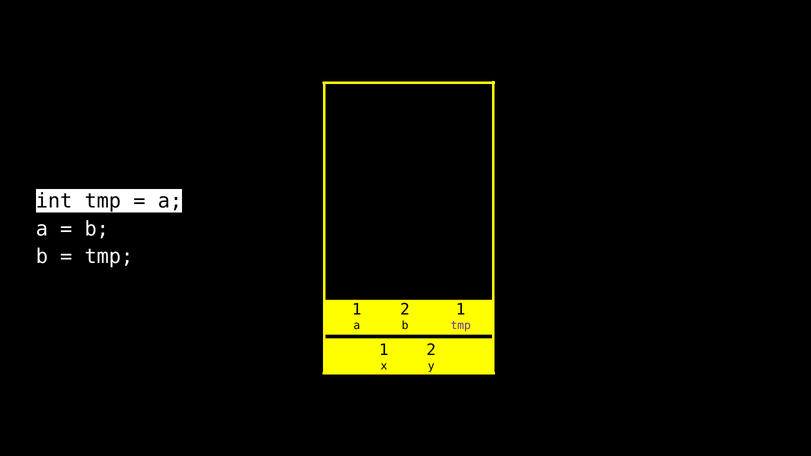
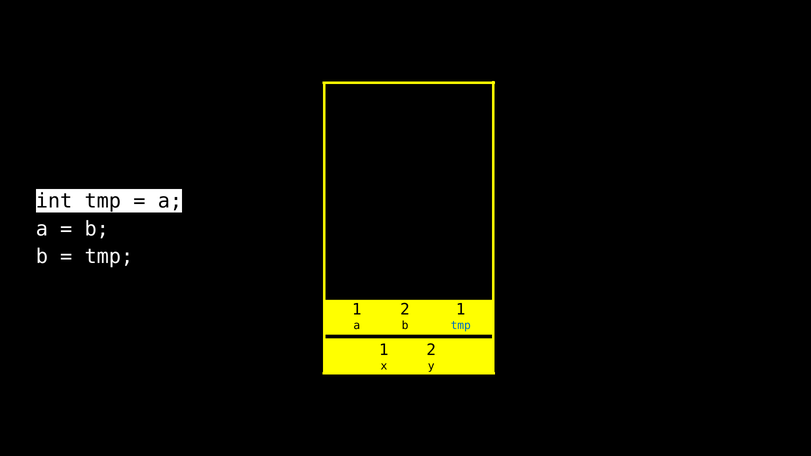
tmp at (461, 326) colour: purple -> blue
